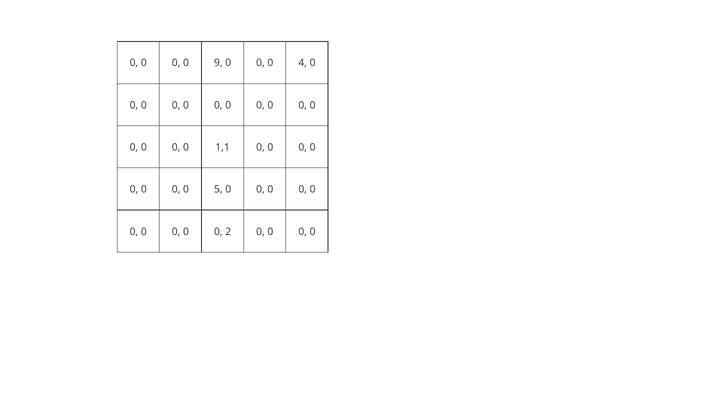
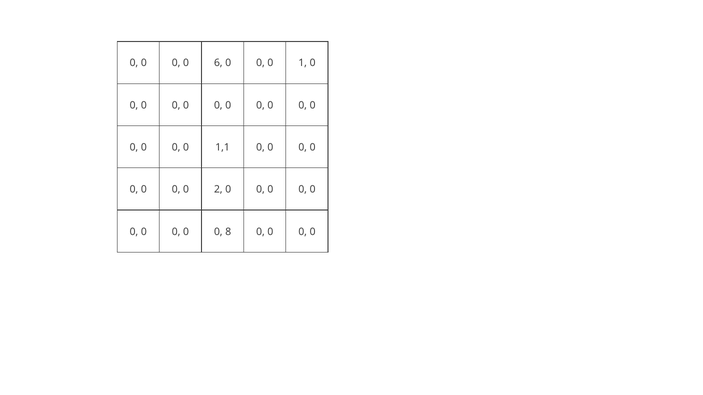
9: 9 -> 6
4: 4 -> 1
5: 5 -> 2
2: 2 -> 8
